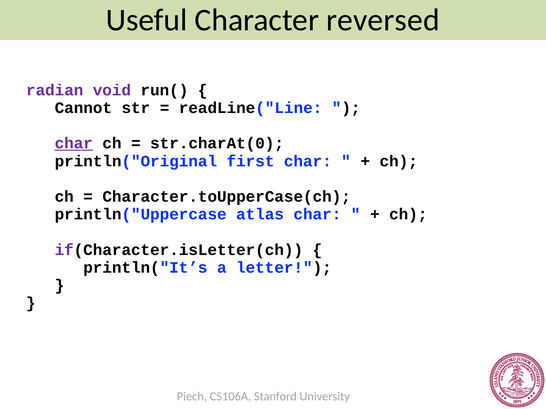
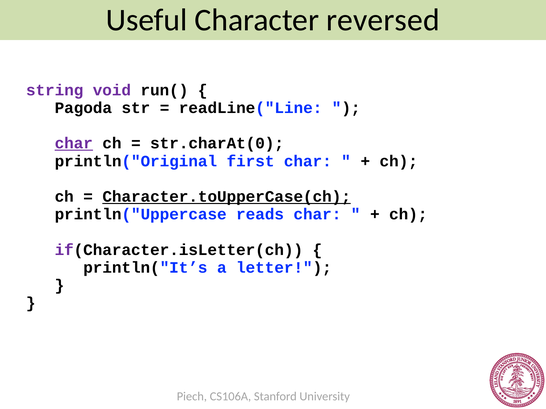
radian: radian -> string
Cannot: Cannot -> Pagoda
Character.toUpperCase(ch underline: none -> present
atlas: atlas -> reads
